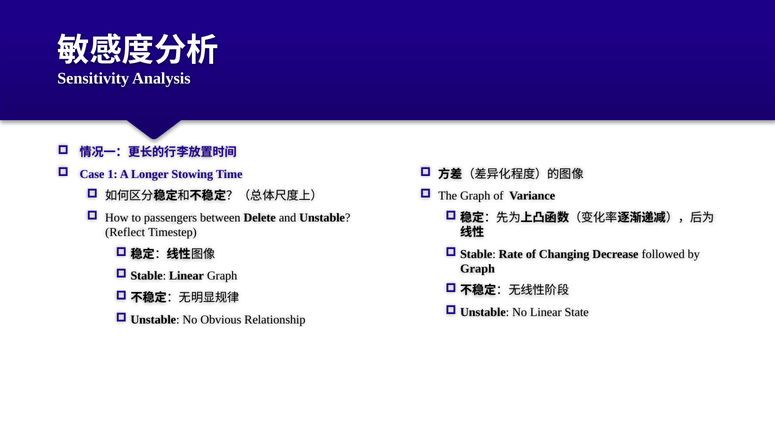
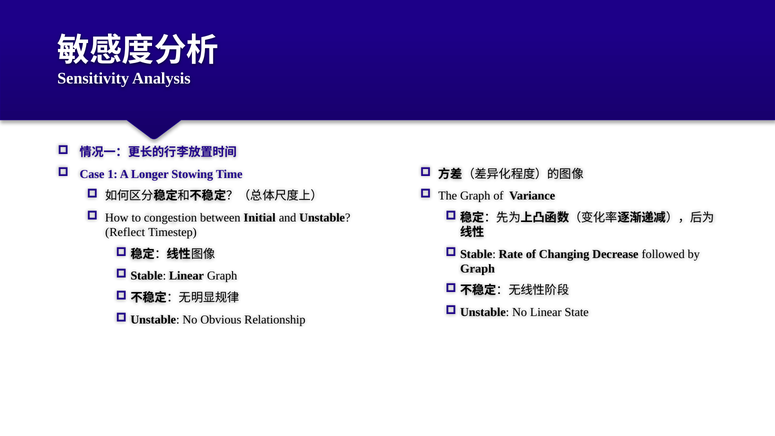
passengers: passengers -> congestion
Delete: Delete -> Initial
